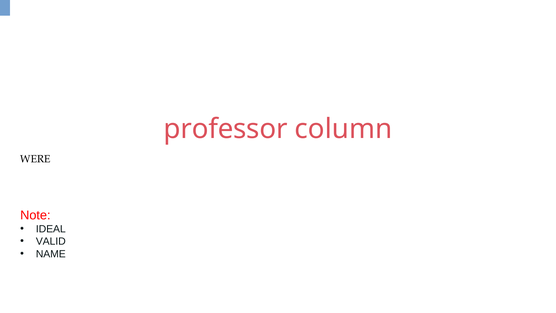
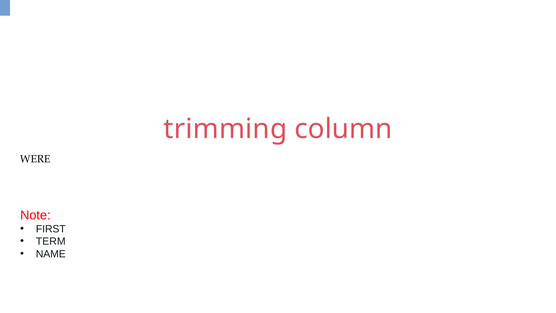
professor: professor -> trimming
IDEAL: IDEAL -> FIRST
VALID: VALID -> TERM
